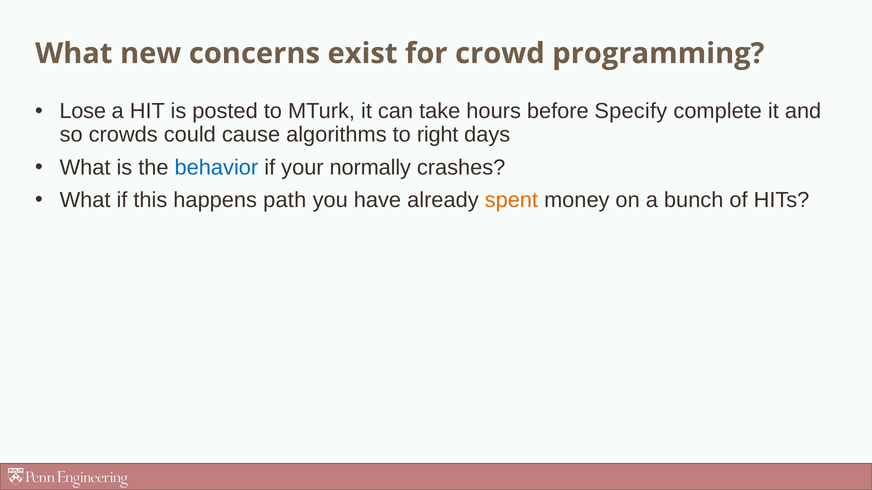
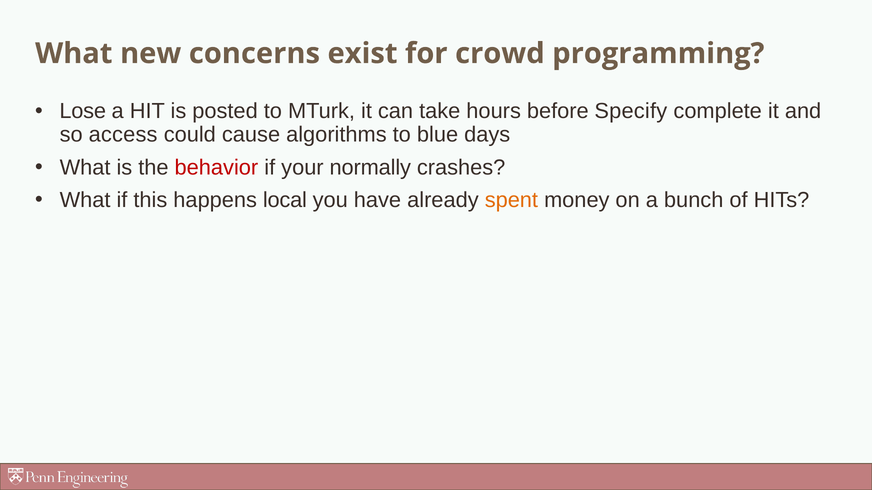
crowds: crowds -> access
right: right -> blue
behavior colour: blue -> red
path: path -> local
